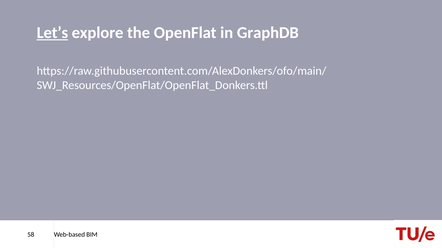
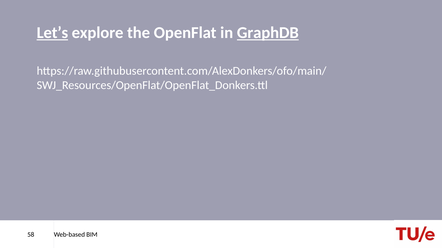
GraphDB underline: none -> present
